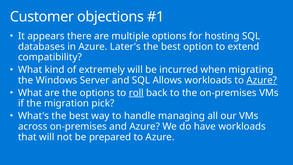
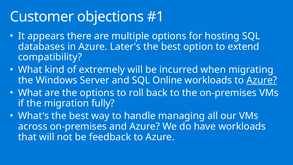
Allows: Allows -> Online
roll underline: present -> none
pick: pick -> fully
prepared: prepared -> feedback
